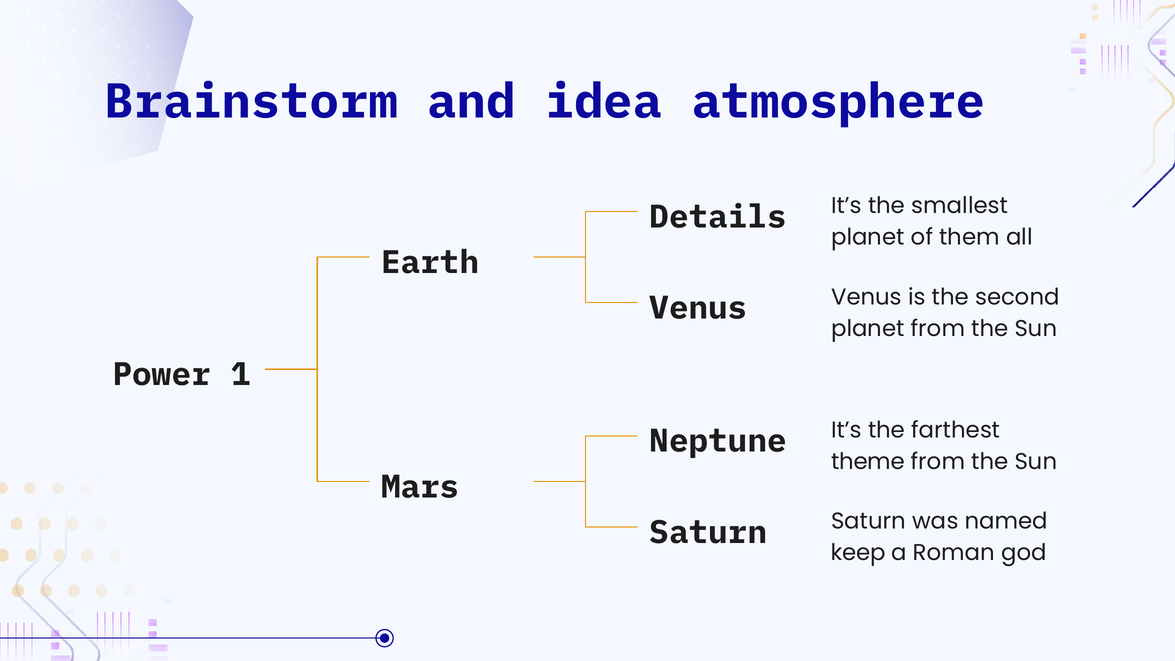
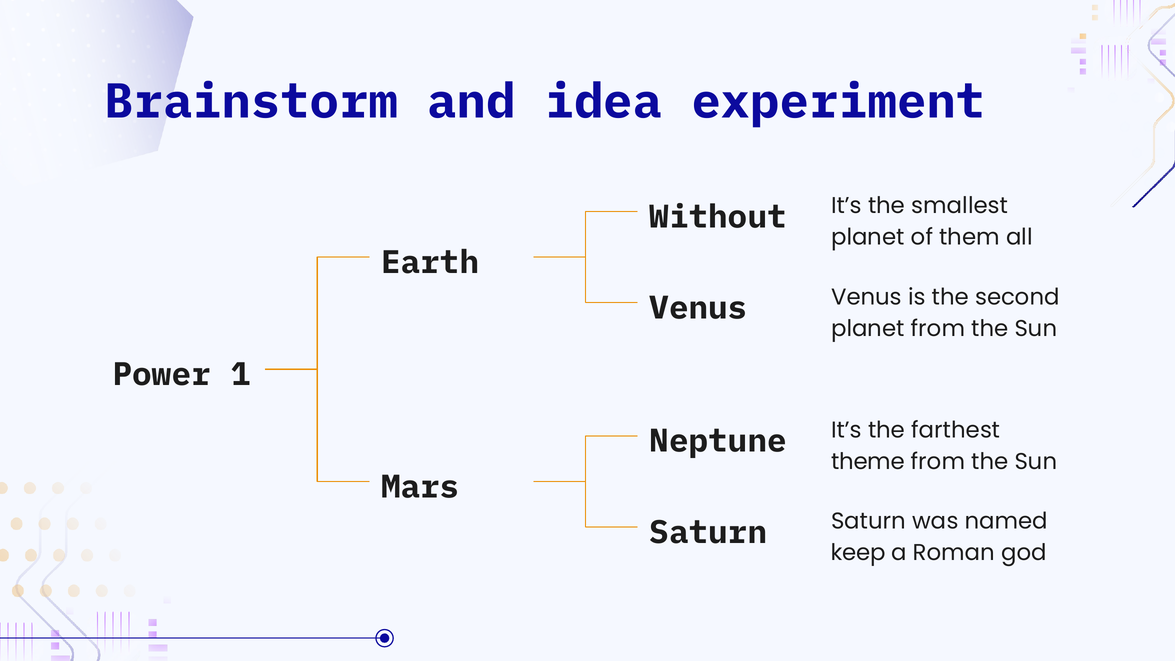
atmosphere: atmosphere -> experiment
Details: Details -> Without
